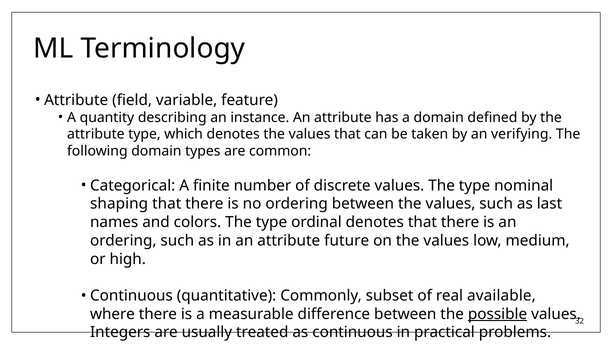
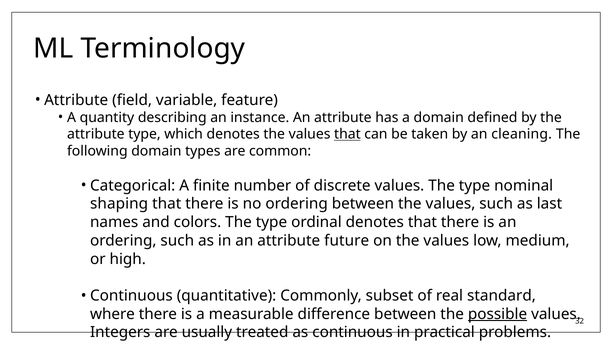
that at (347, 134) underline: none -> present
verifying: verifying -> cleaning
available: available -> standard
